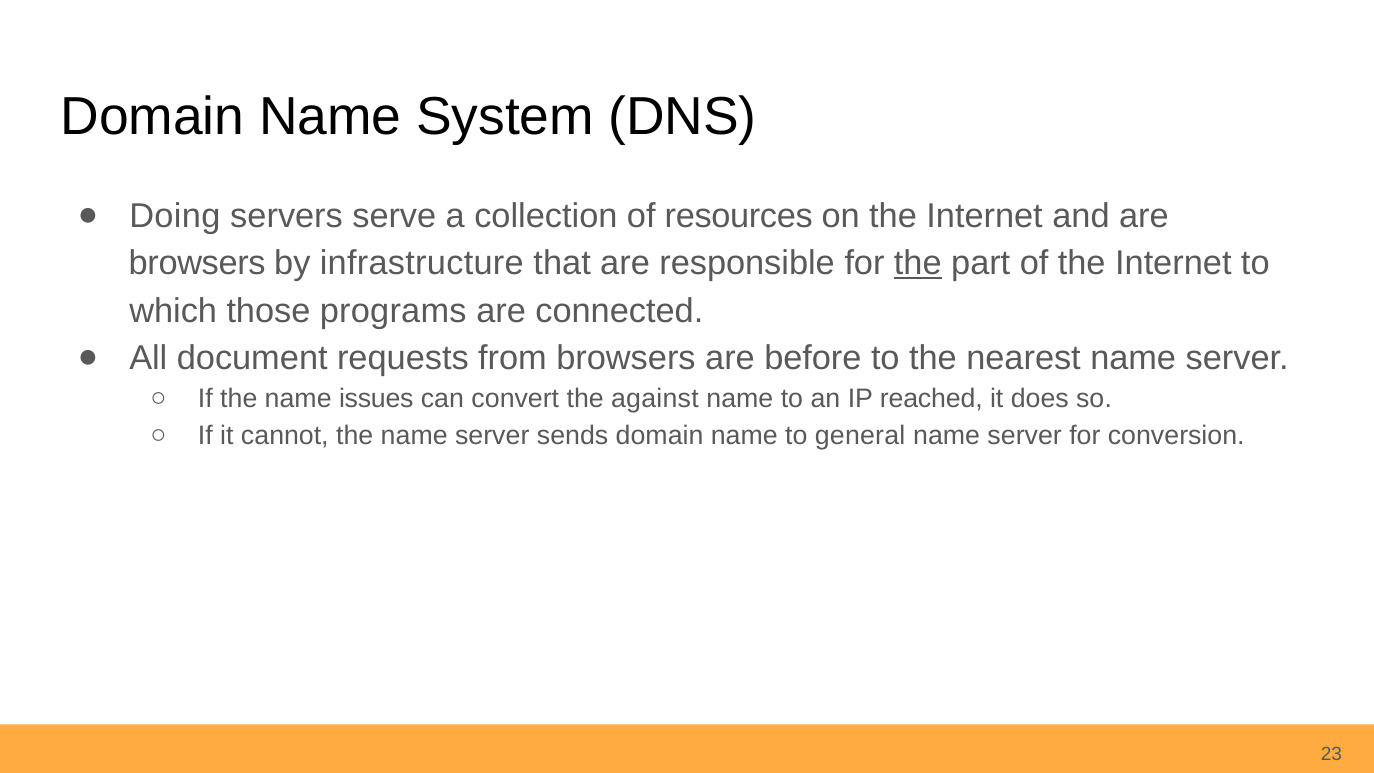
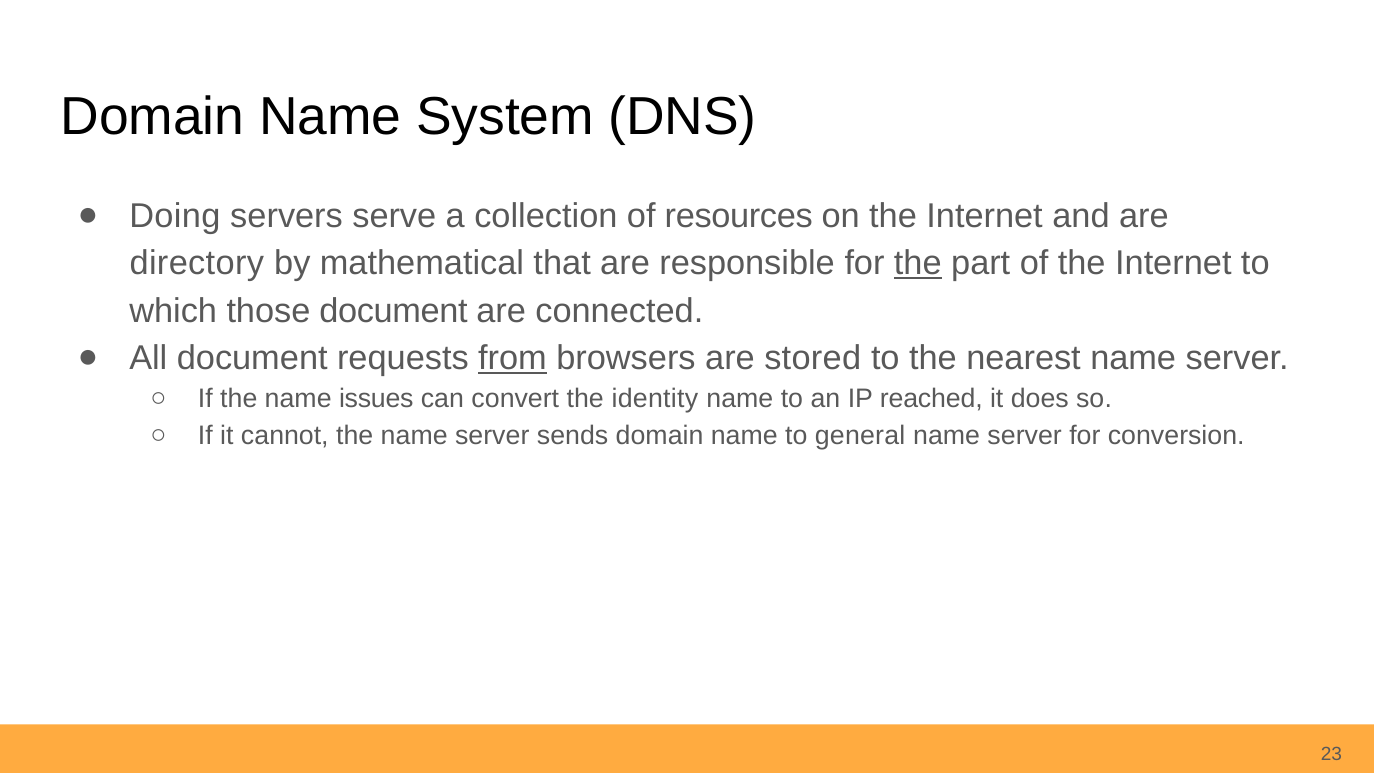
browsers at (197, 263): browsers -> directory
infrastructure: infrastructure -> mathematical
those programs: programs -> document
from underline: none -> present
before: before -> stored
against: against -> identity
